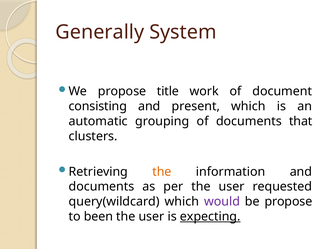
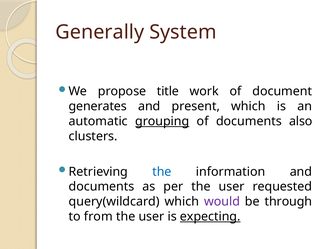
consisting: consisting -> generates
grouping underline: none -> present
that: that -> also
the at (162, 172) colour: orange -> blue
be propose: propose -> through
been: been -> from
